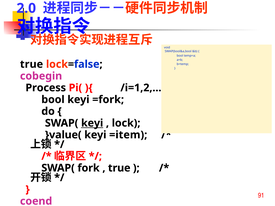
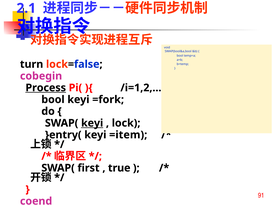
2.0: 2.0 -> 2.1
true at (32, 64): true -> turn
Process underline: none -> present
}value(: }value( -> }entry(
fork: fork -> first
